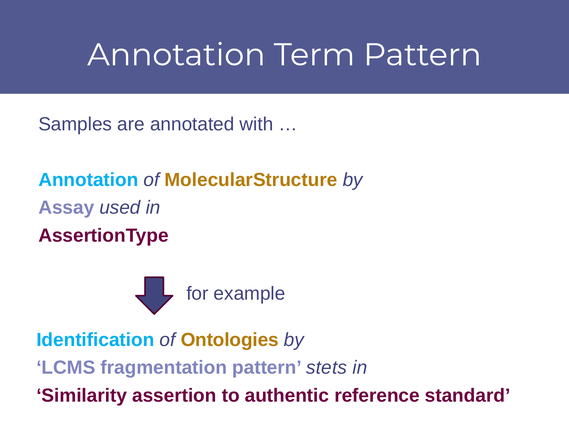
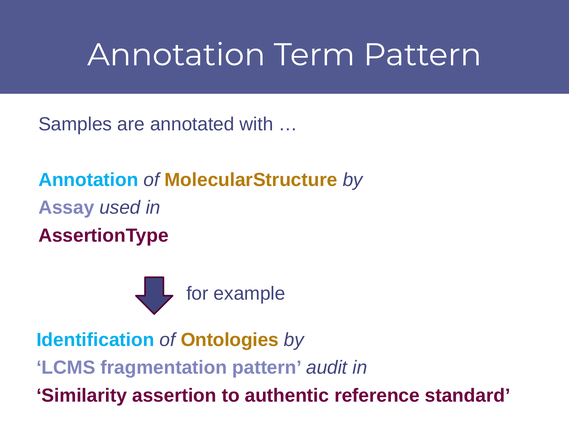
stets: stets -> audit
